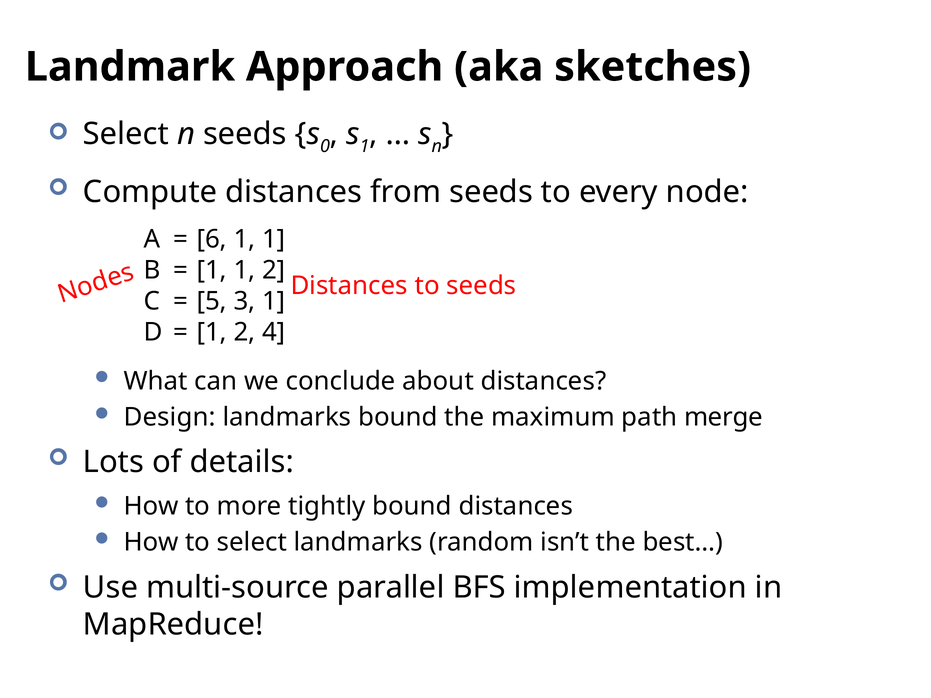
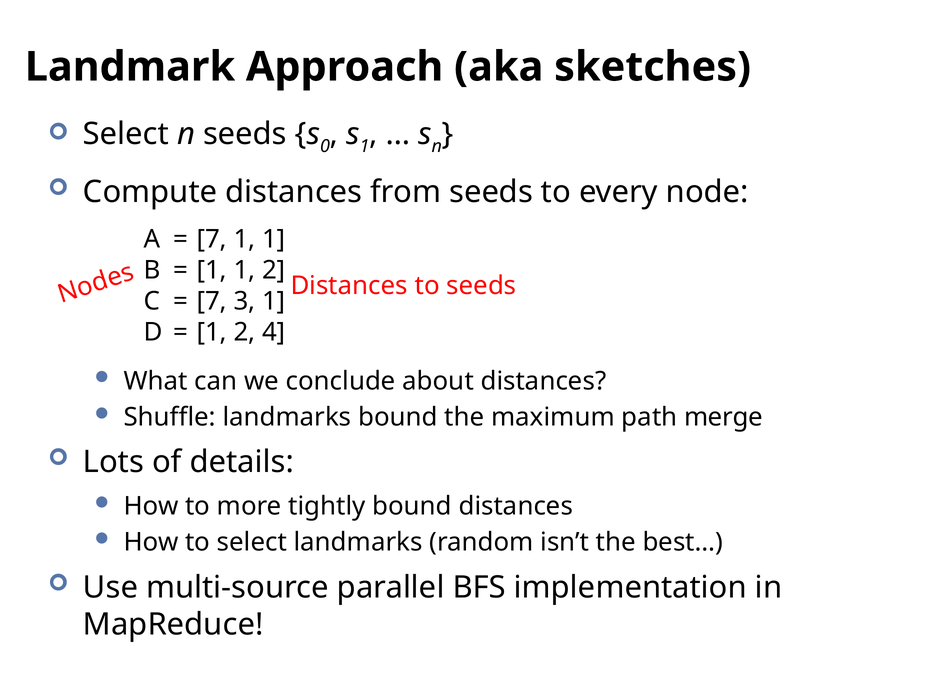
6 at (212, 239): 6 -> 7
5 at (212, 301): 5 -> 7
Design: Design -> Shuffle
